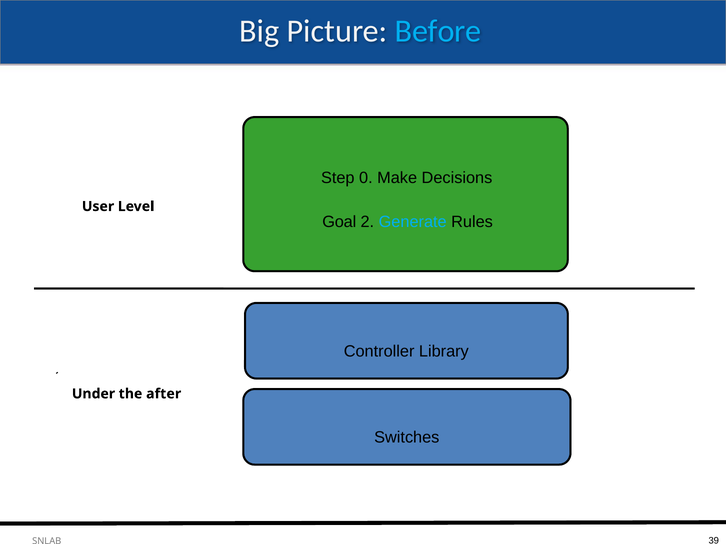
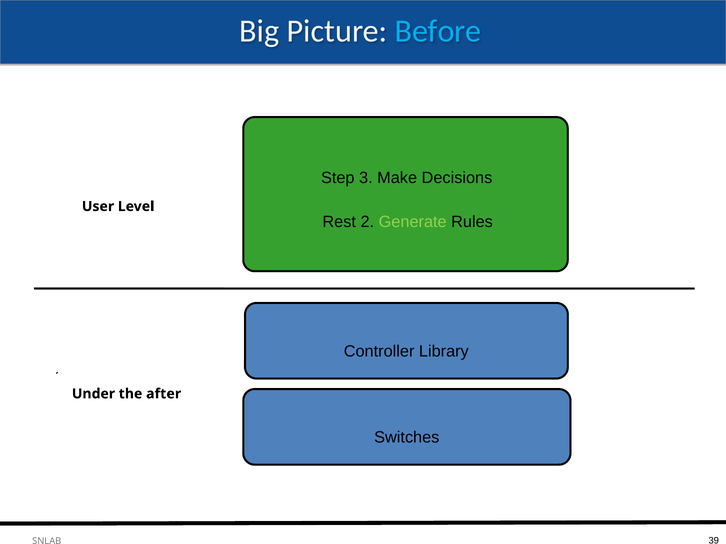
0: 0 -> 3
Goal: Goal -> Rest
Generate colour: light blue -> light green
